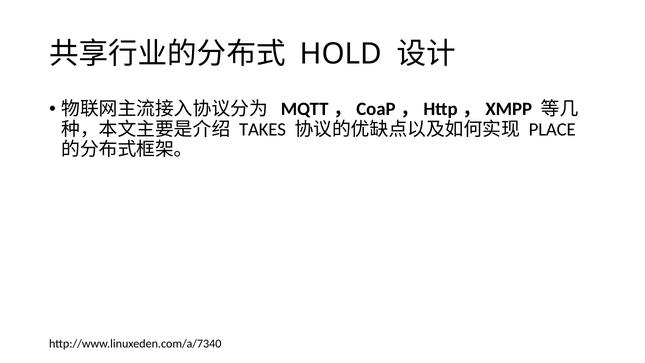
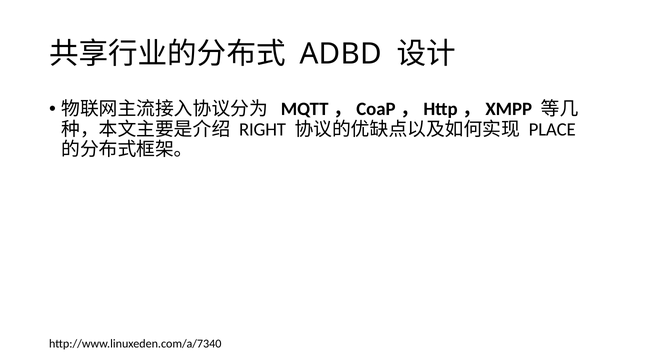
HOLD: HOLD -> ADBD
TAKES: TAKES -> RIGHT
